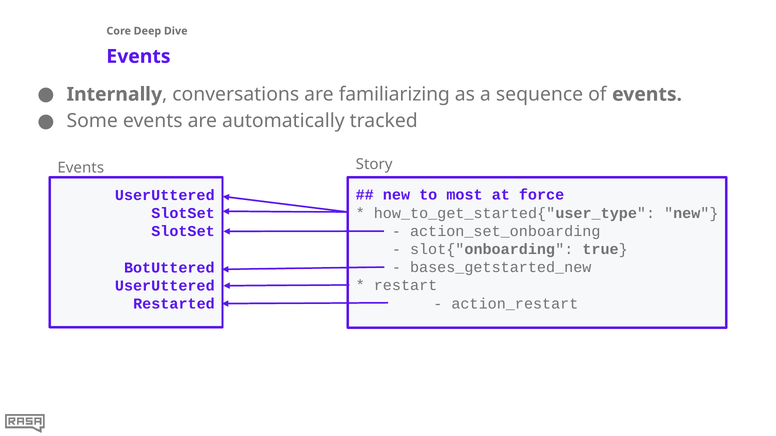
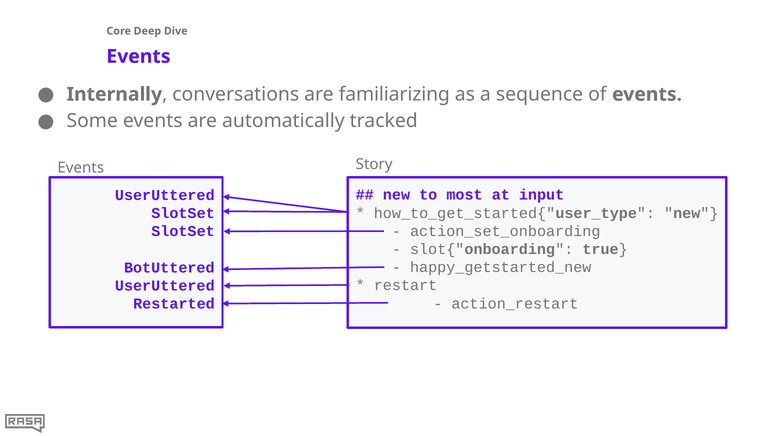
force: force -> input
bases_getstarted_new: bases_getstarted_new -> happy_getstarted_new
